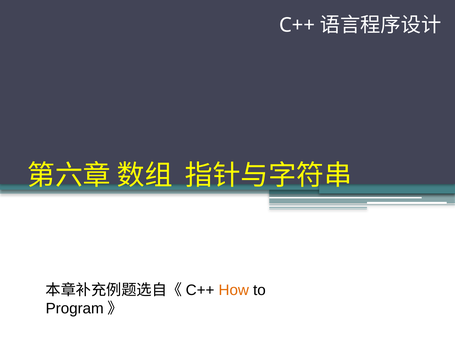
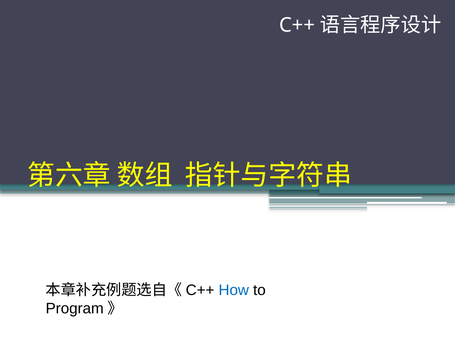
How colour: orange -> blue
